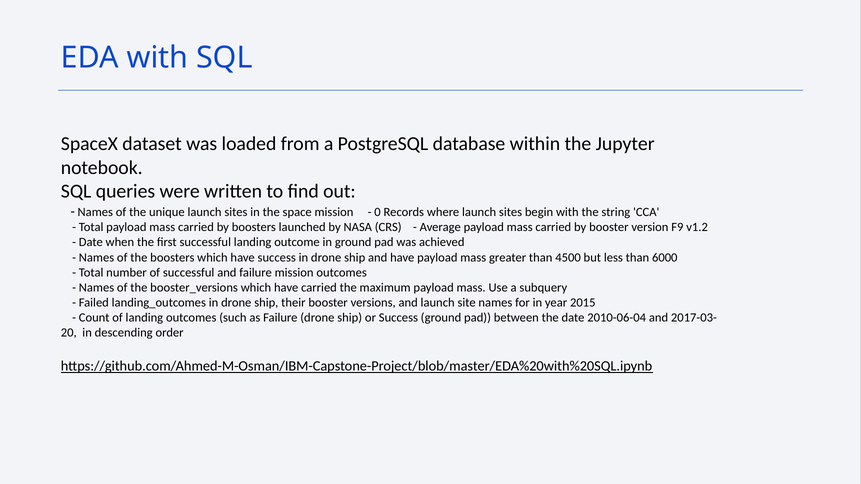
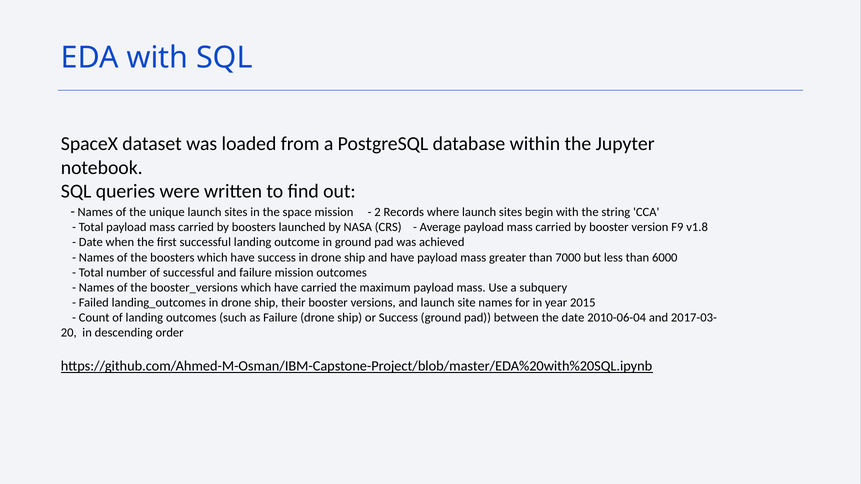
0: 0 -> 2
v1.2: v1.2 -> v1.8
4500: 4500 -> 7000
